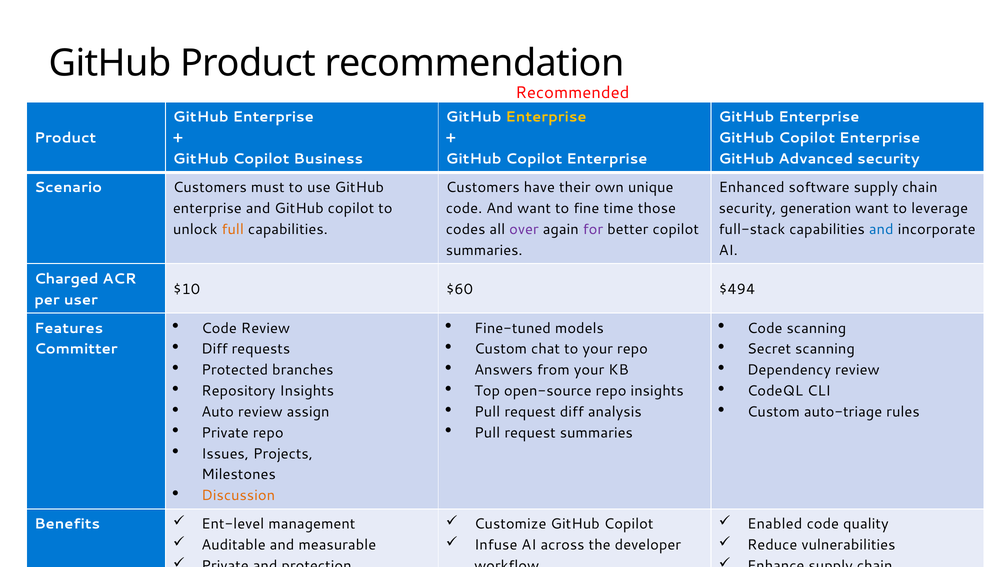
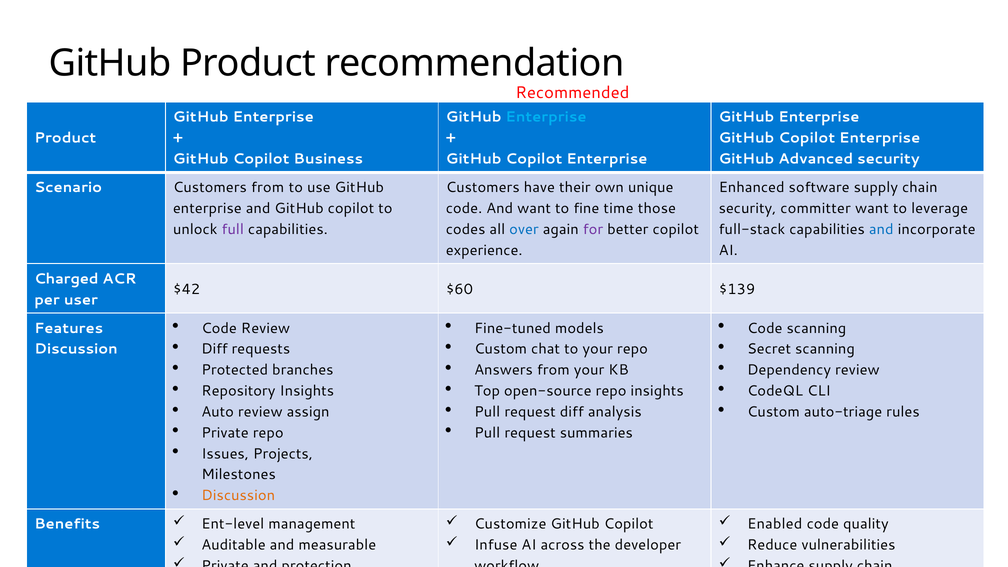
Enterprise at (546, 117) colour: yellow -> light blue
Customers must: must -> from
generation: generation -> committer
full colour: orange -> purple
over colour: purple -> blue
summaries at (484, 250): summaries -> experience
$10: $10 -> $42
$494: $494 -> $139
Committer at (76, 349): Committer -> Discussion
